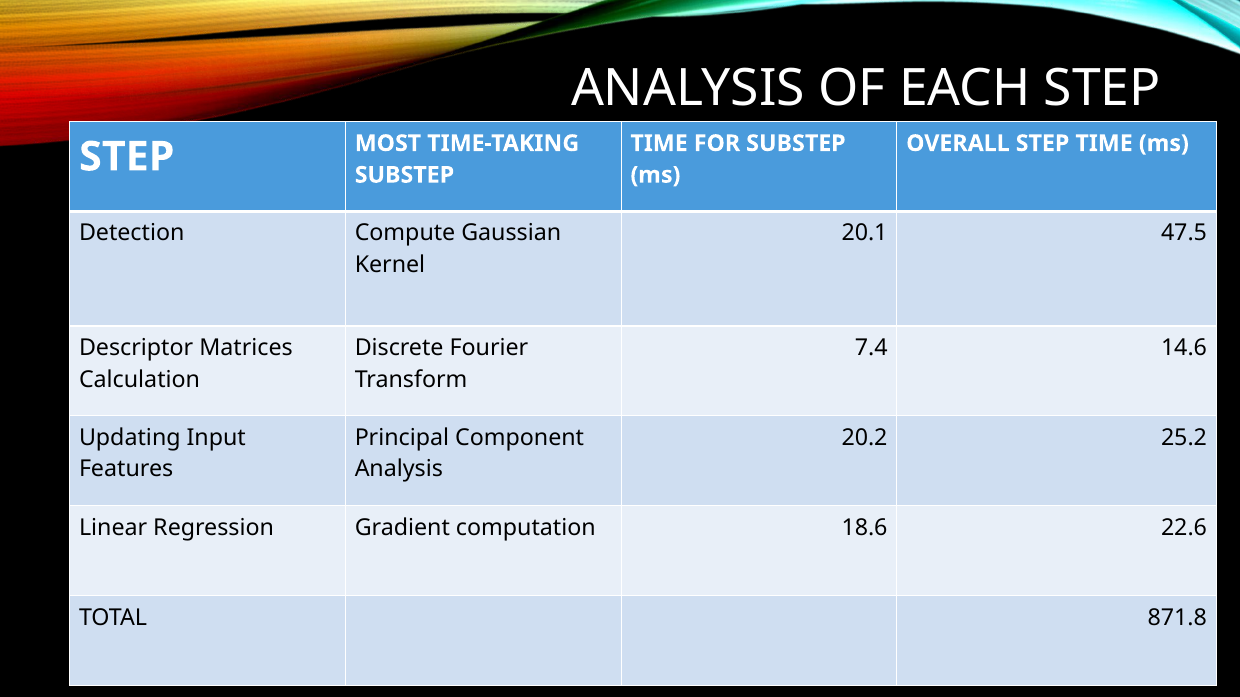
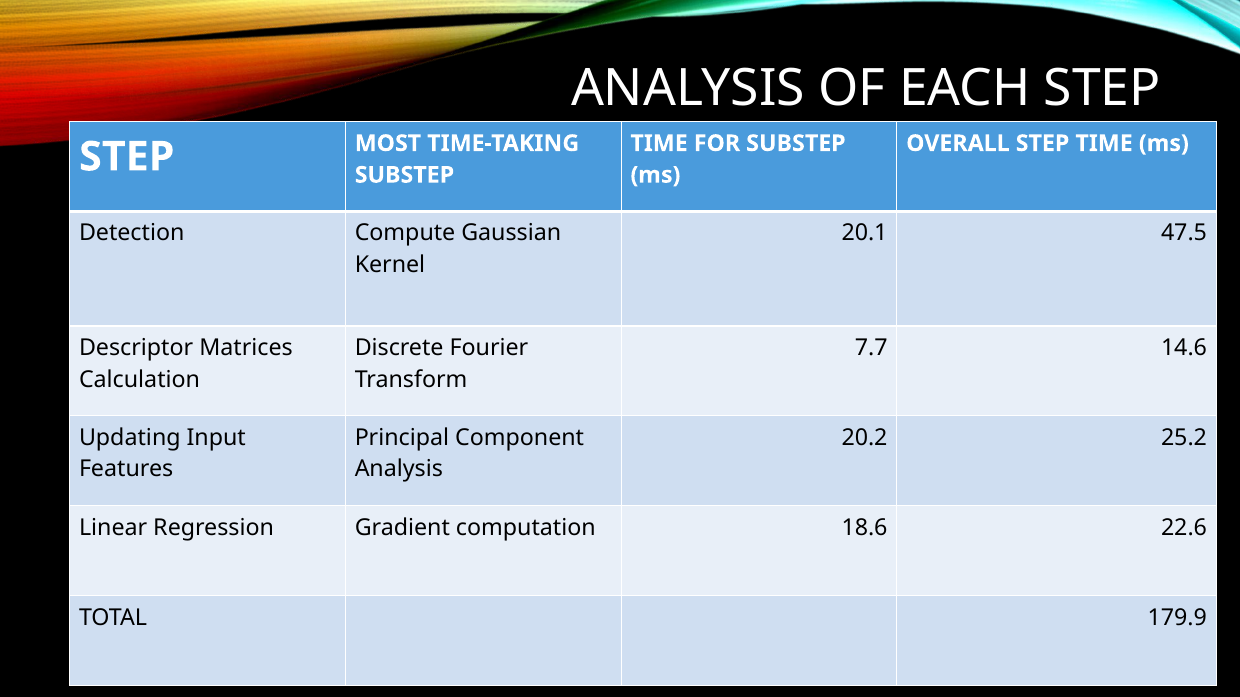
7.4: 7.4 -> 7.7
871.8: 871.8 -> 179.9
